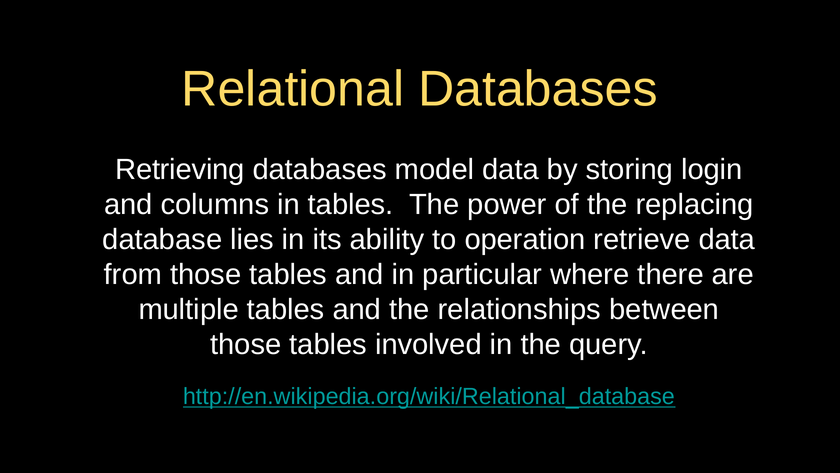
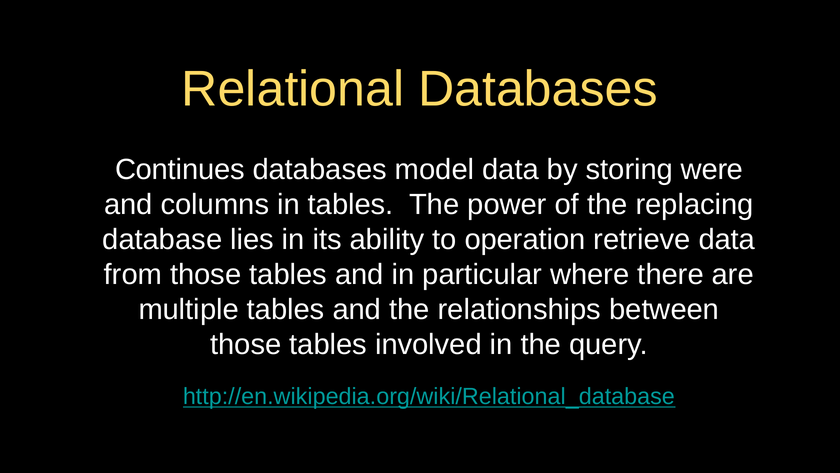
Retrieving: Retrieving -> Continues
login: login -> were
